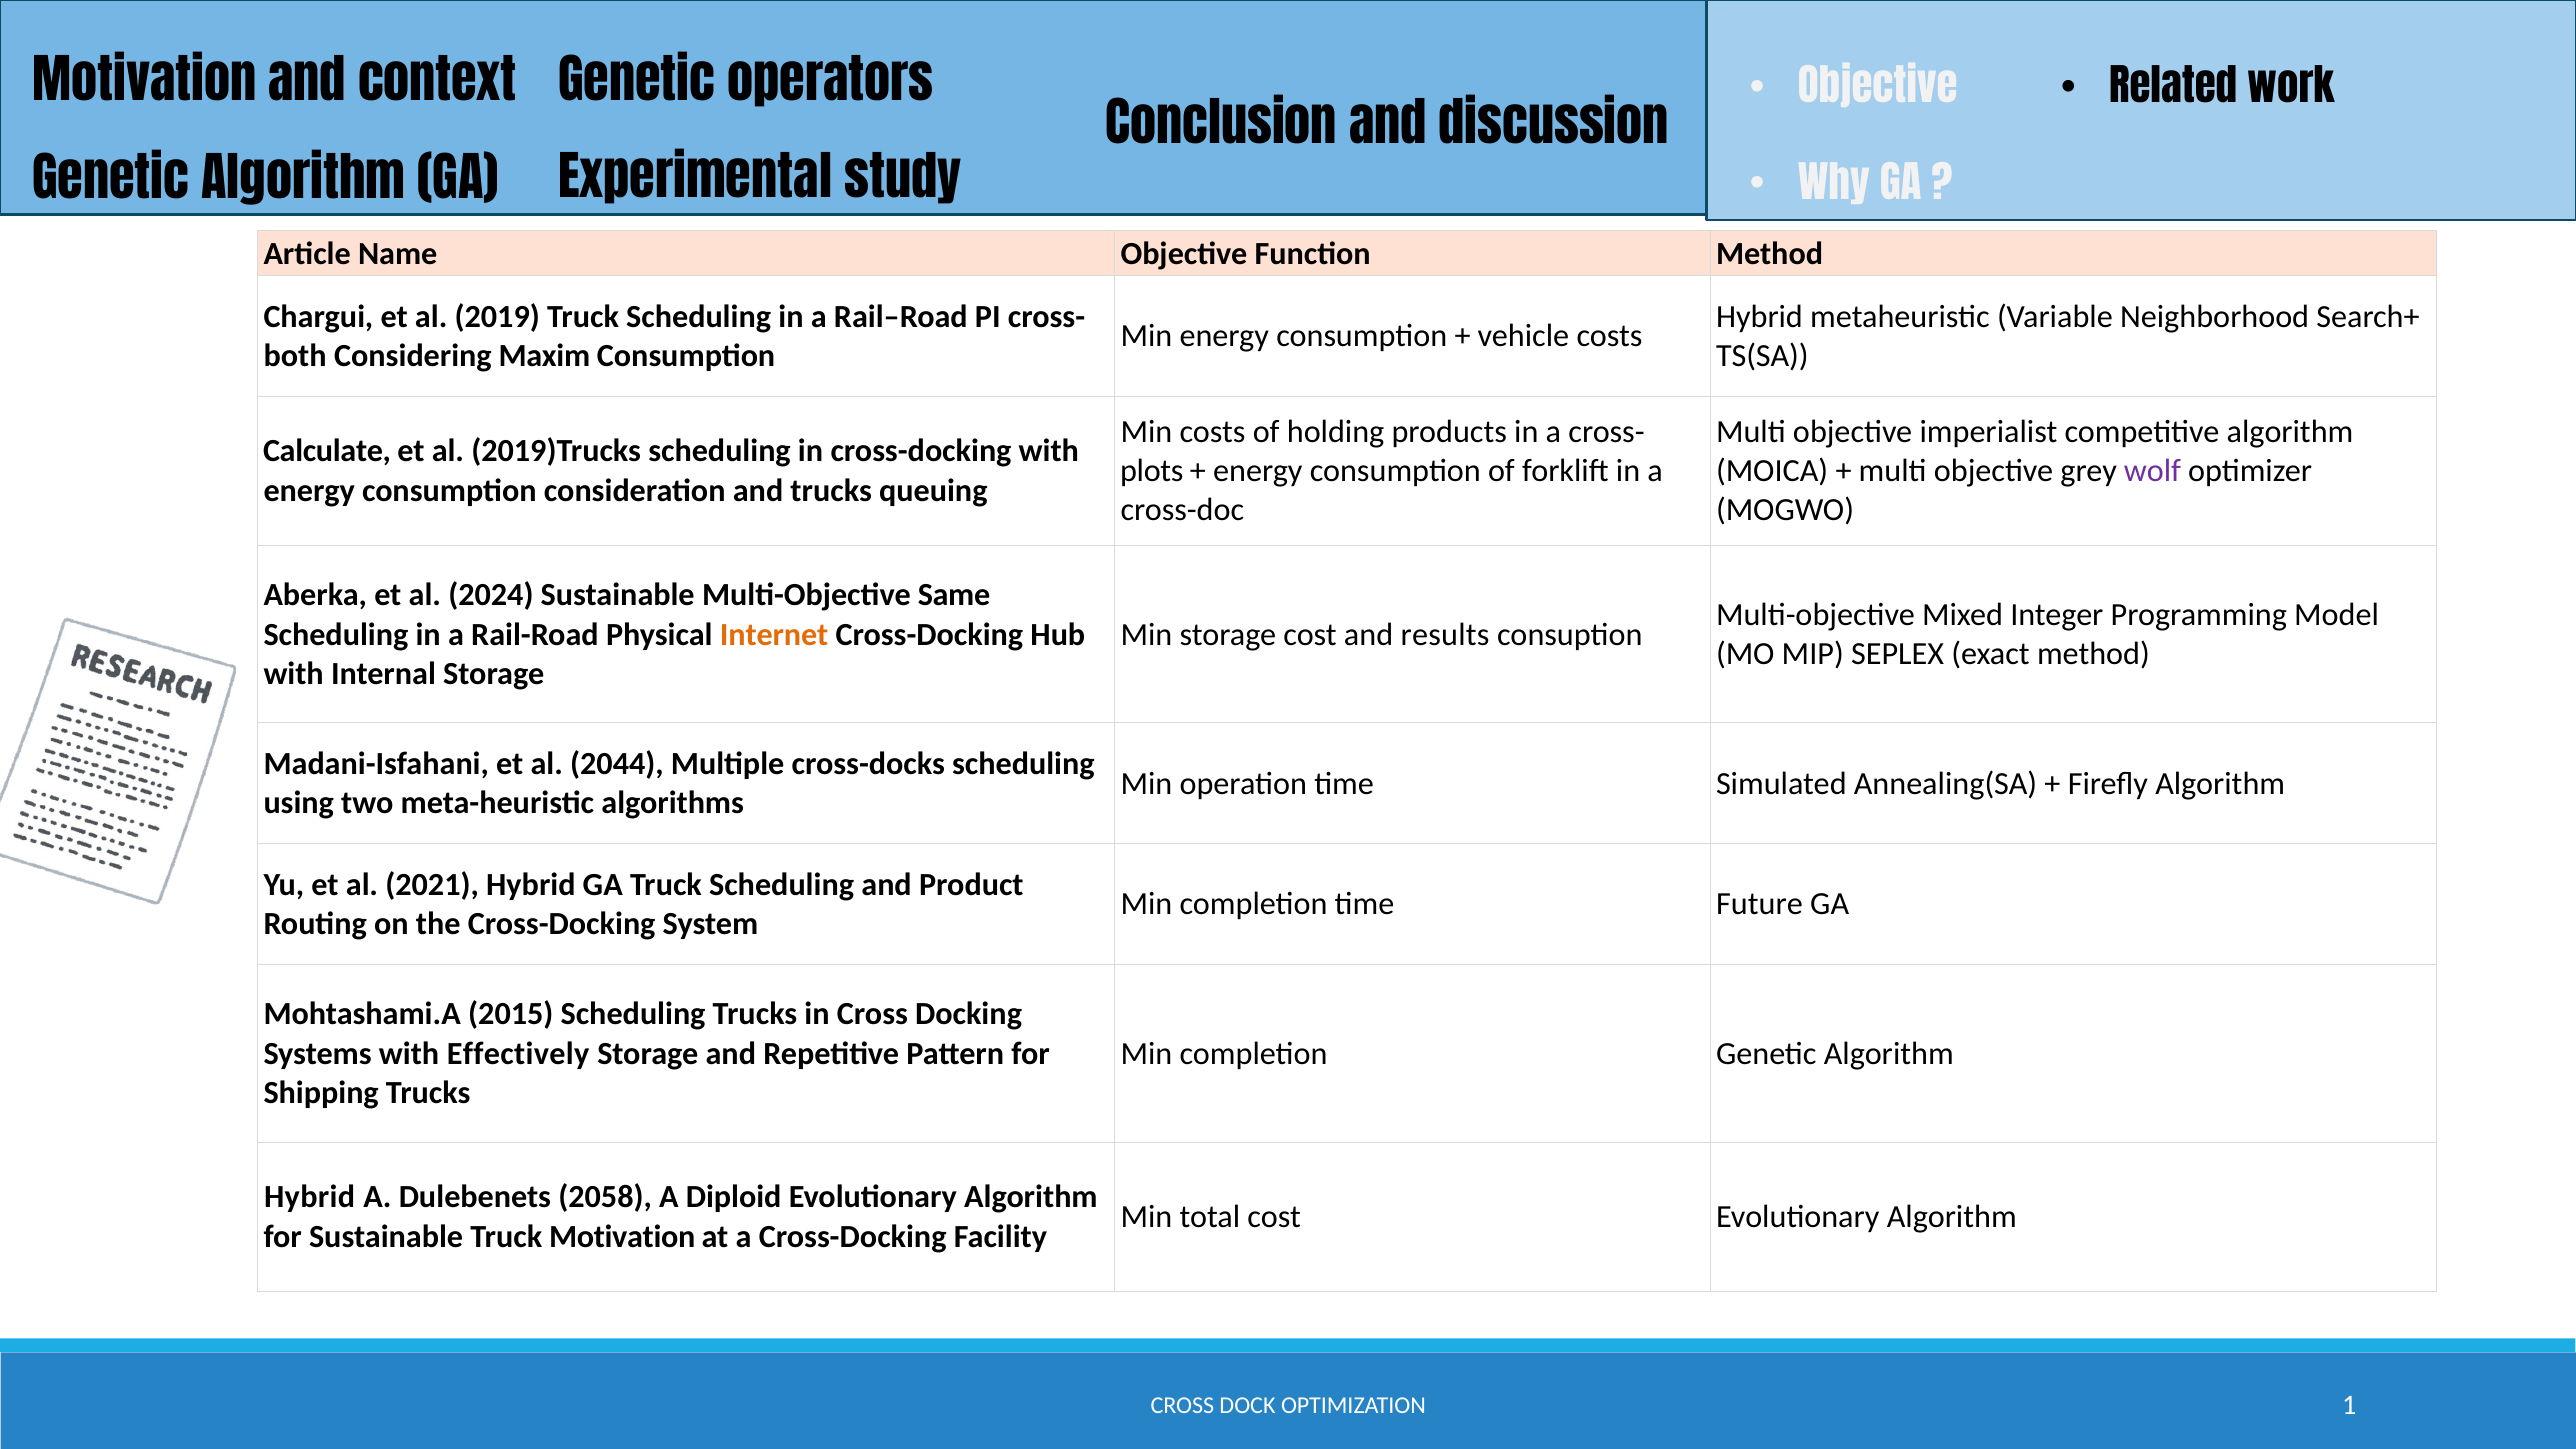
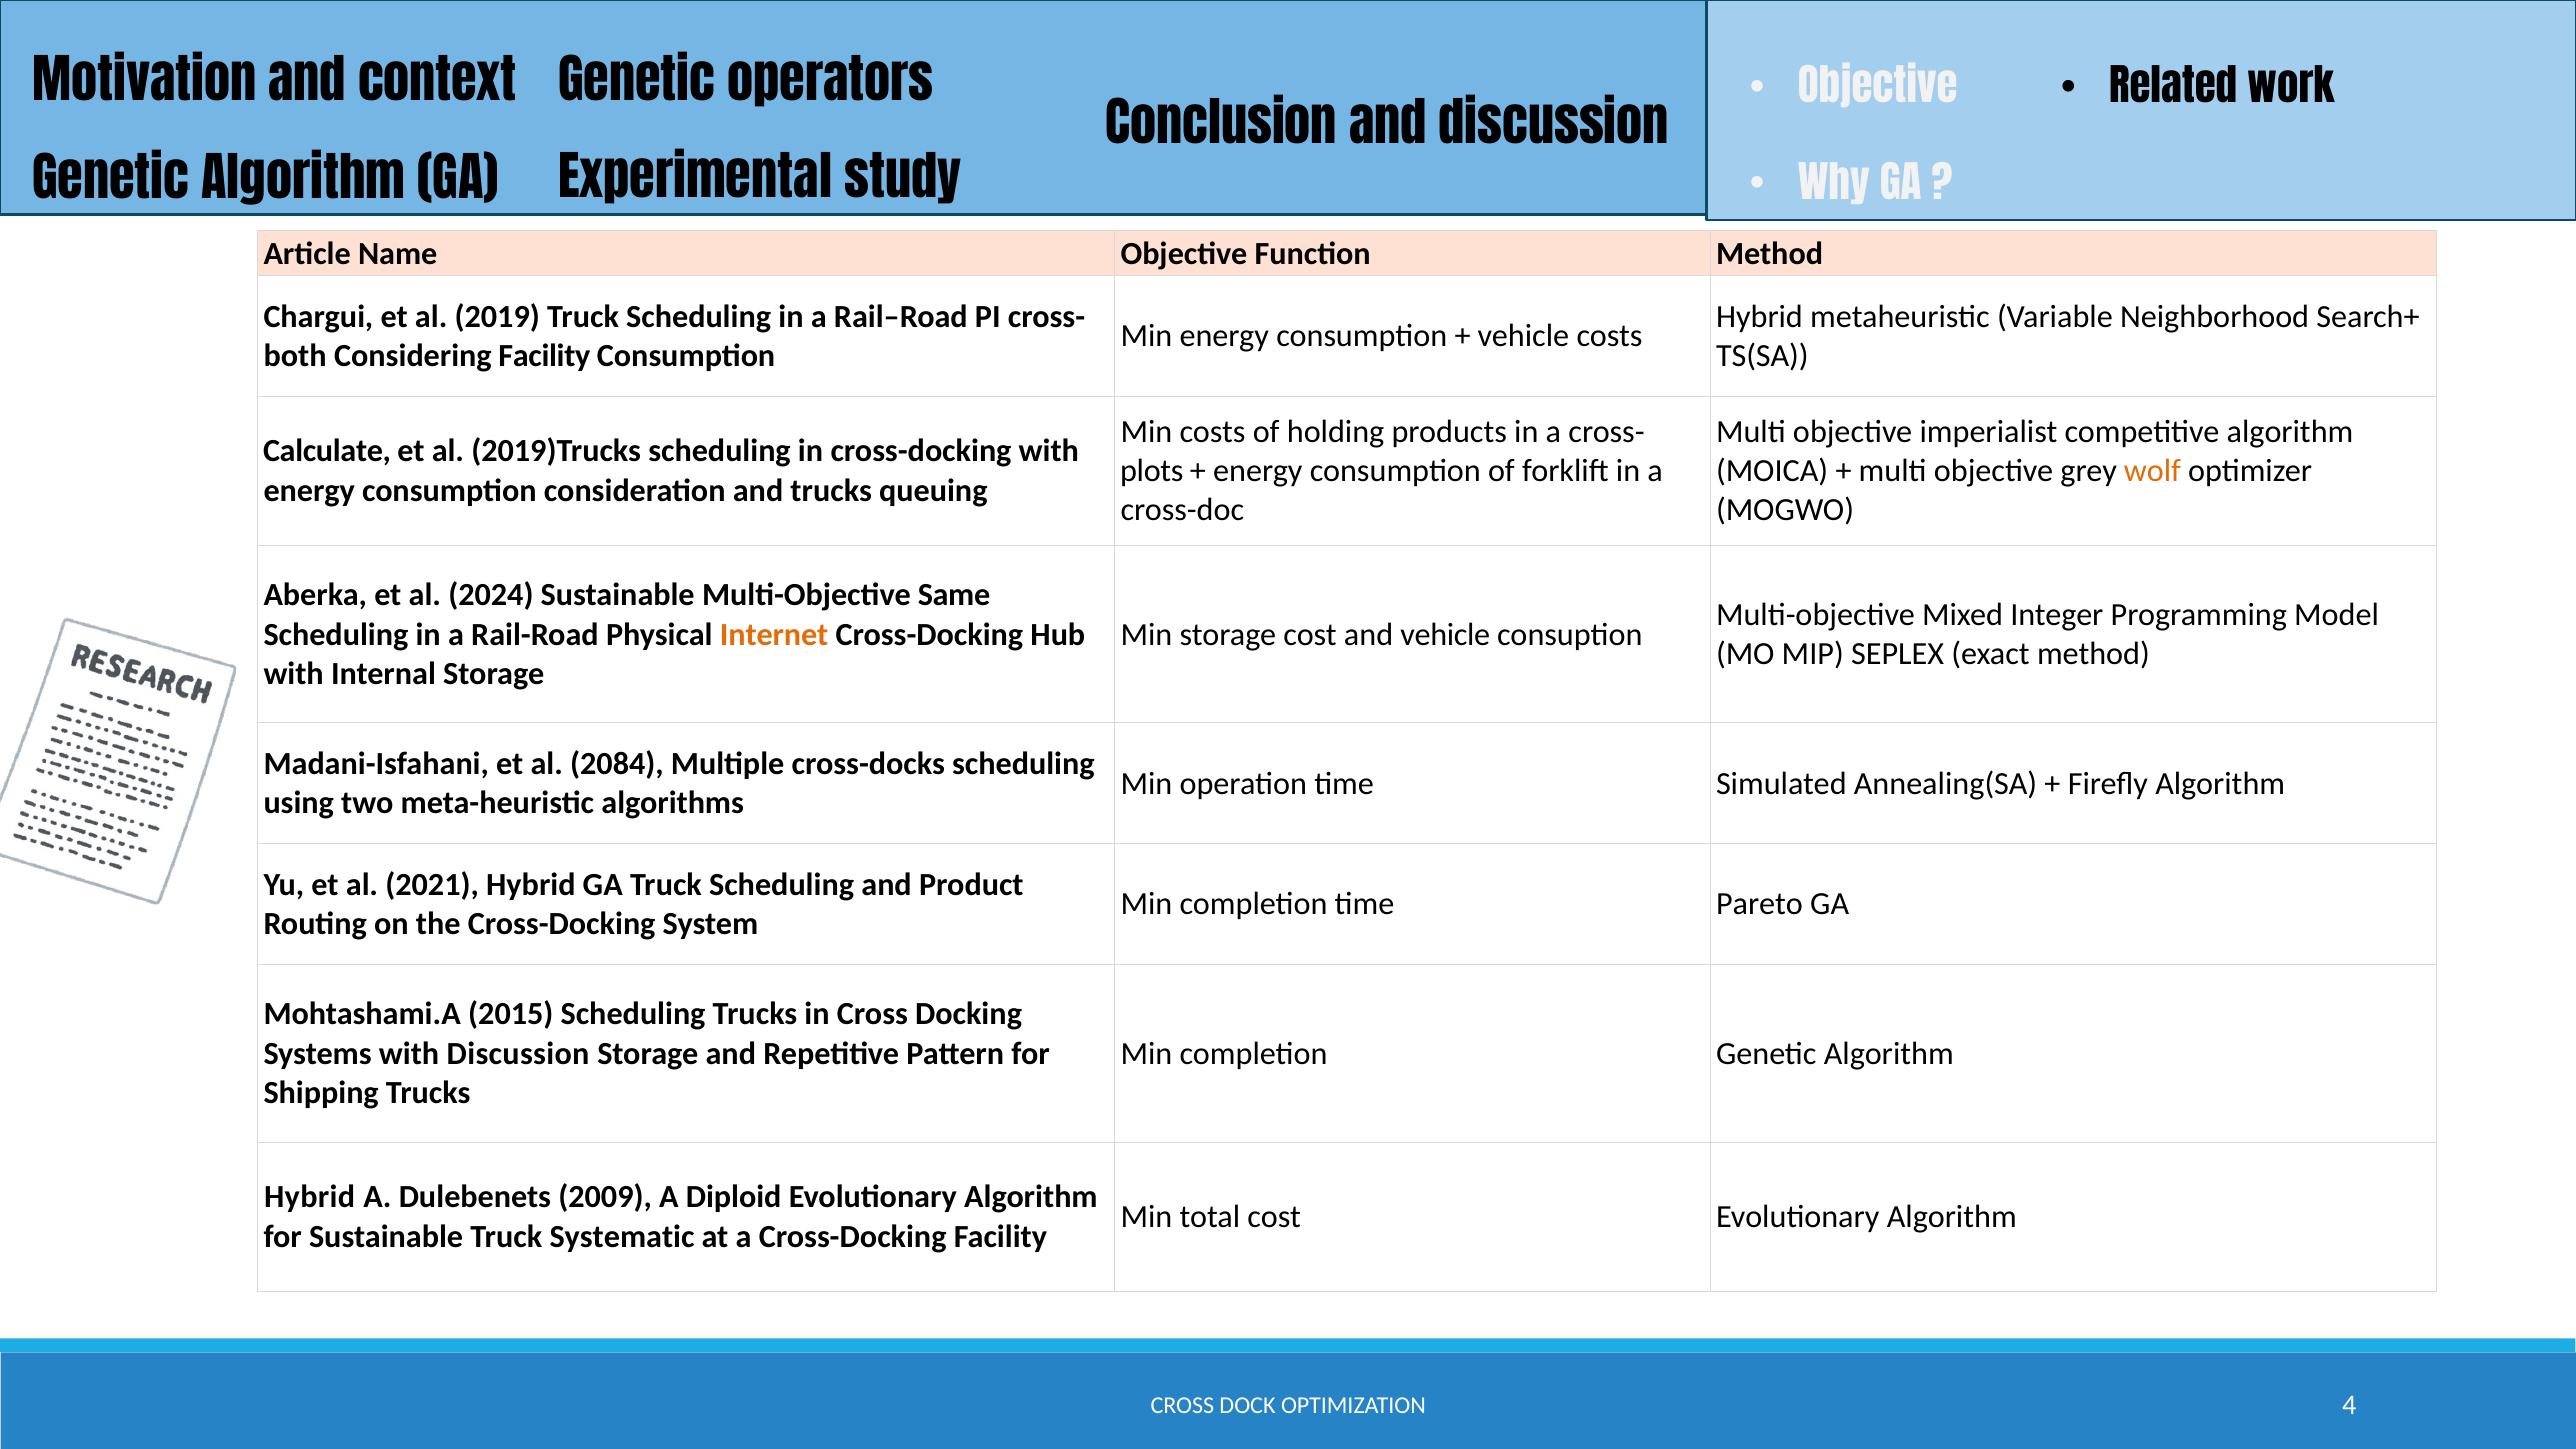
Considering Maxim: Maxim -> Facility
wolf colour: purple -> orange
and results: results -> vehicle
2044: 2044 -> 2084
Future: Future -> Pareto
with Effectively: Effectively -> Discussion
2058: 2058 -> 2009
Truck Motivation: Motivation -> Systematic
1: 1 -> 4
